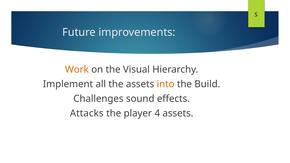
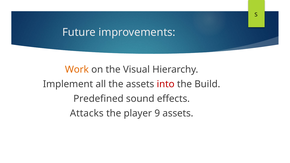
into colour: orange -> red
Challenges: Challenges -> Predefined
4: 4 -> 9
